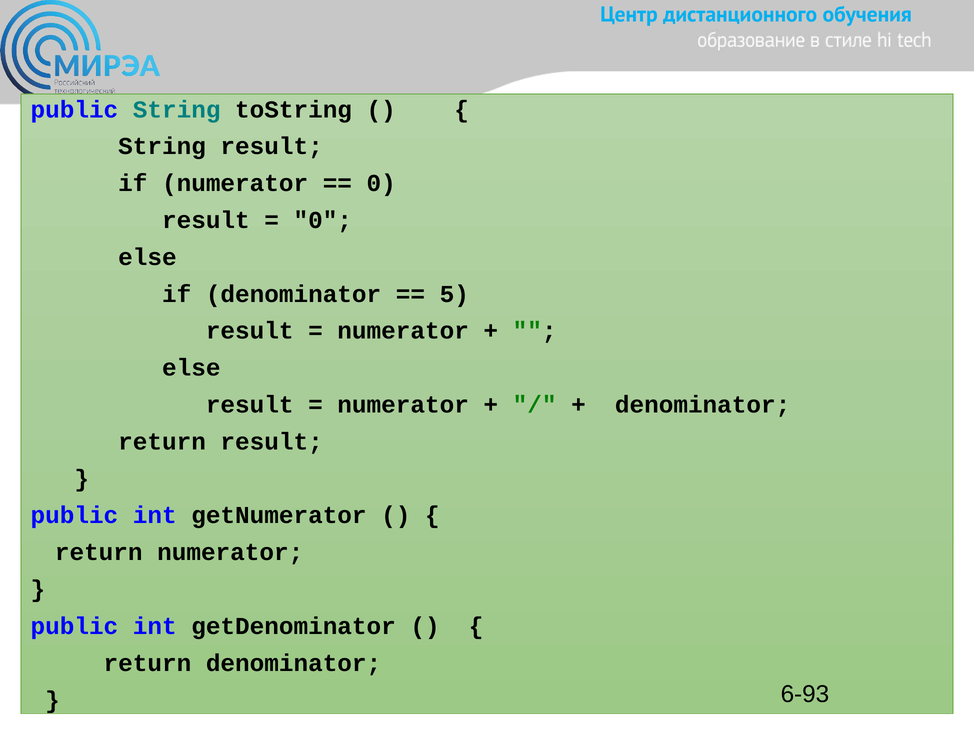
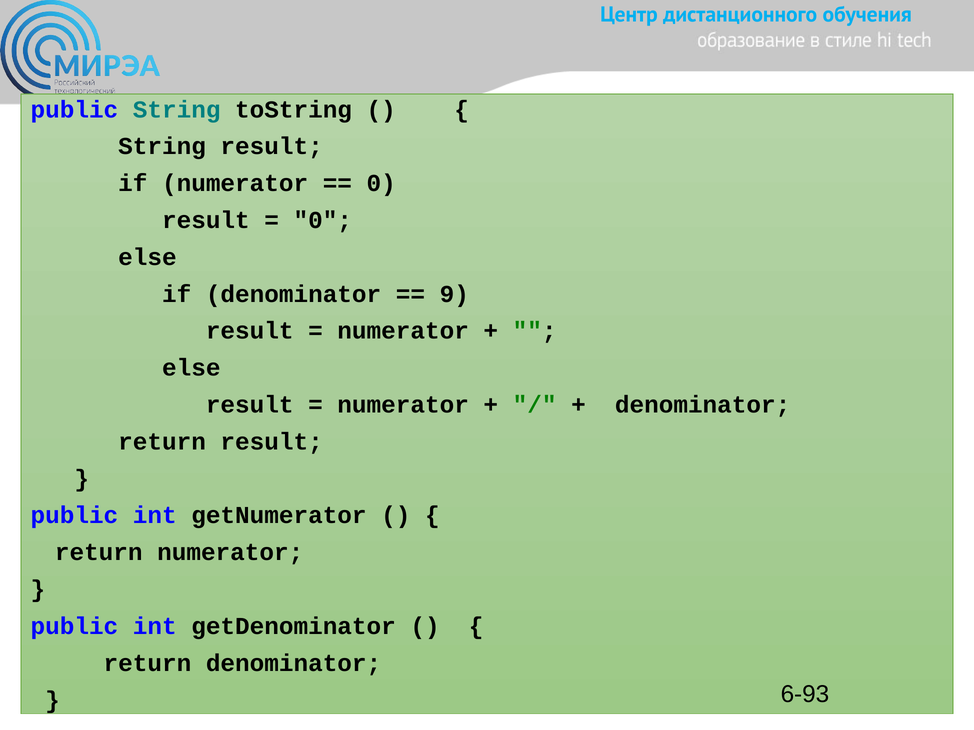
5: 5 -> 9
